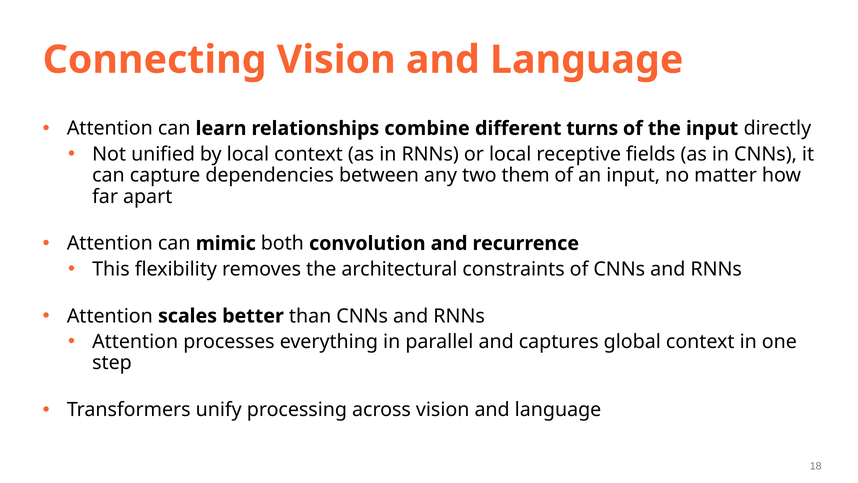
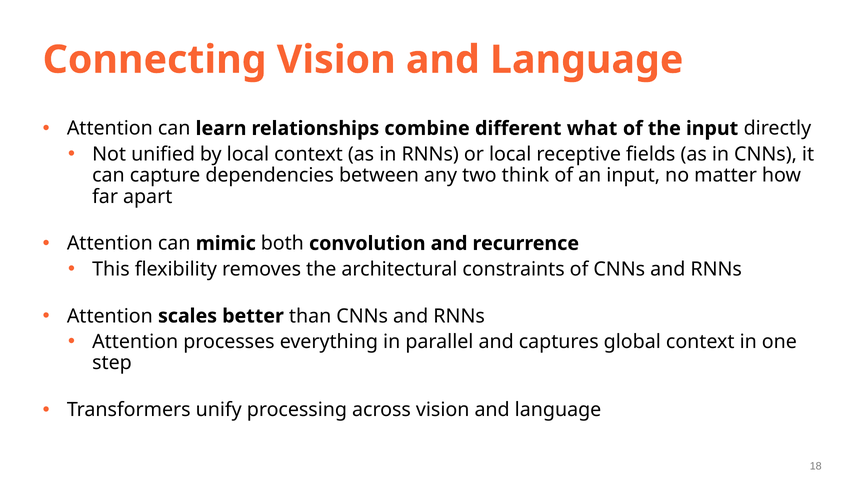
turns: turns -> what
them: them -> think
